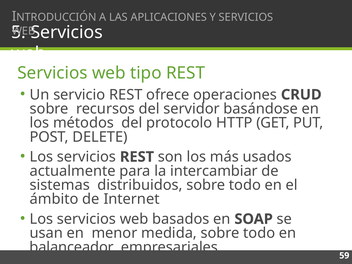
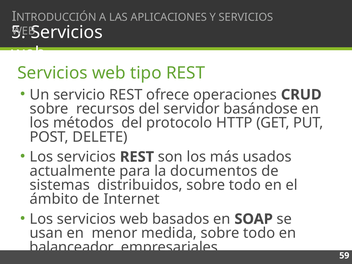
intercambiar: intercambiar -> documentos
